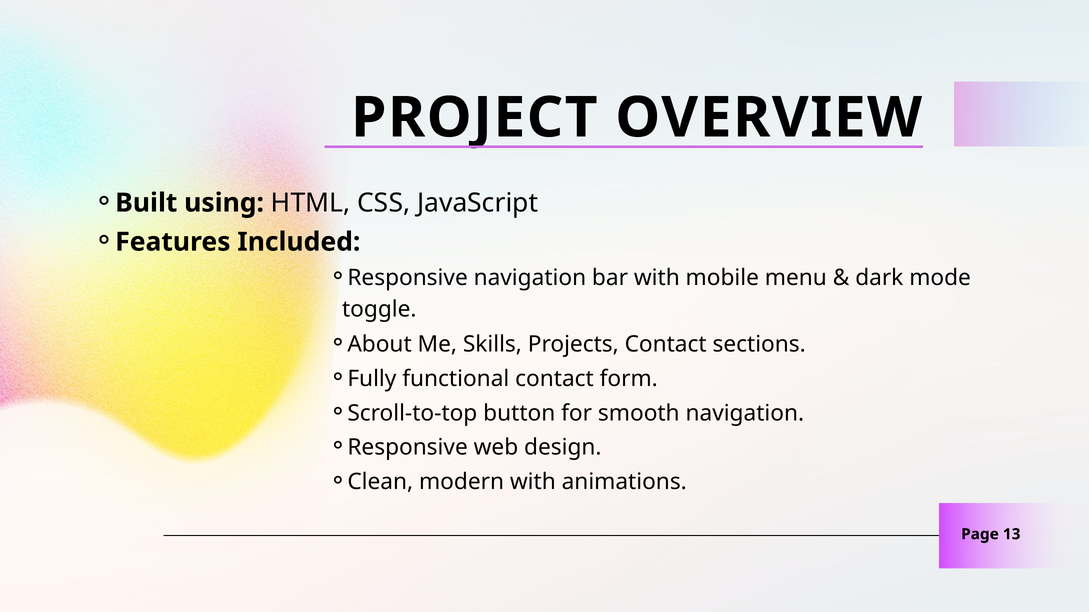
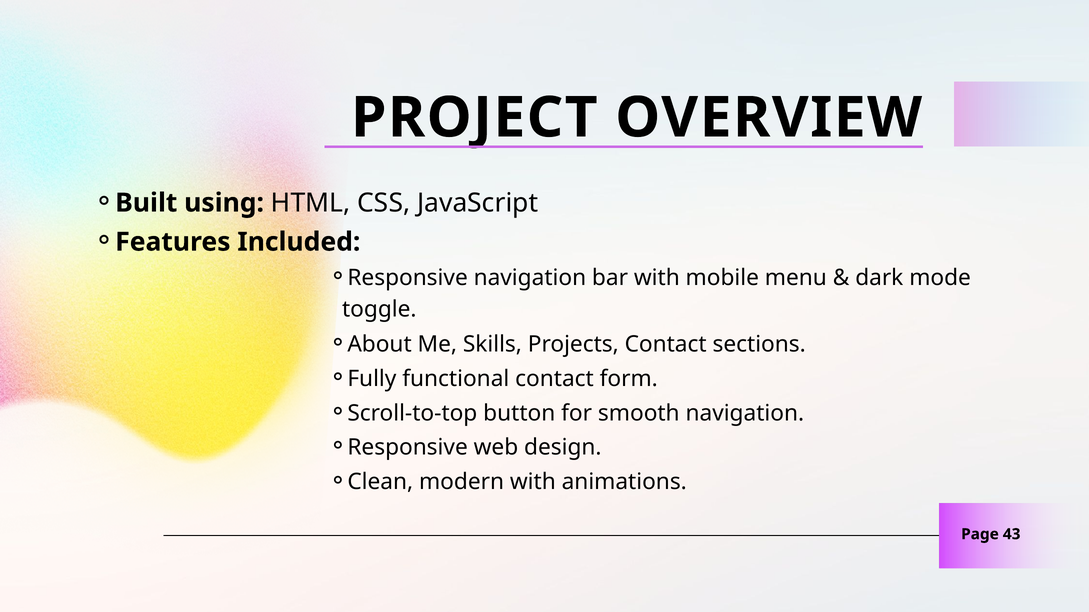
13: 13 -> 43
